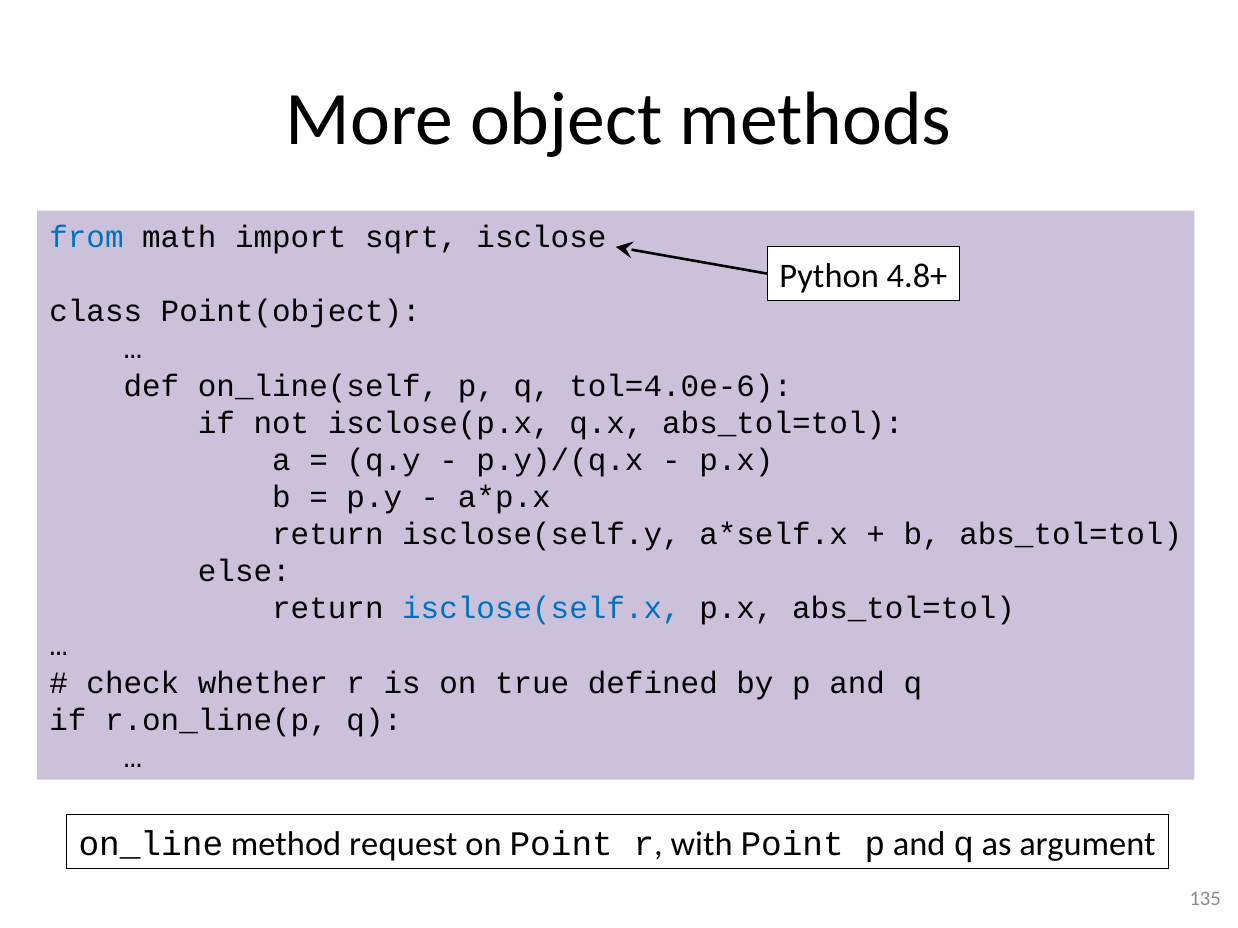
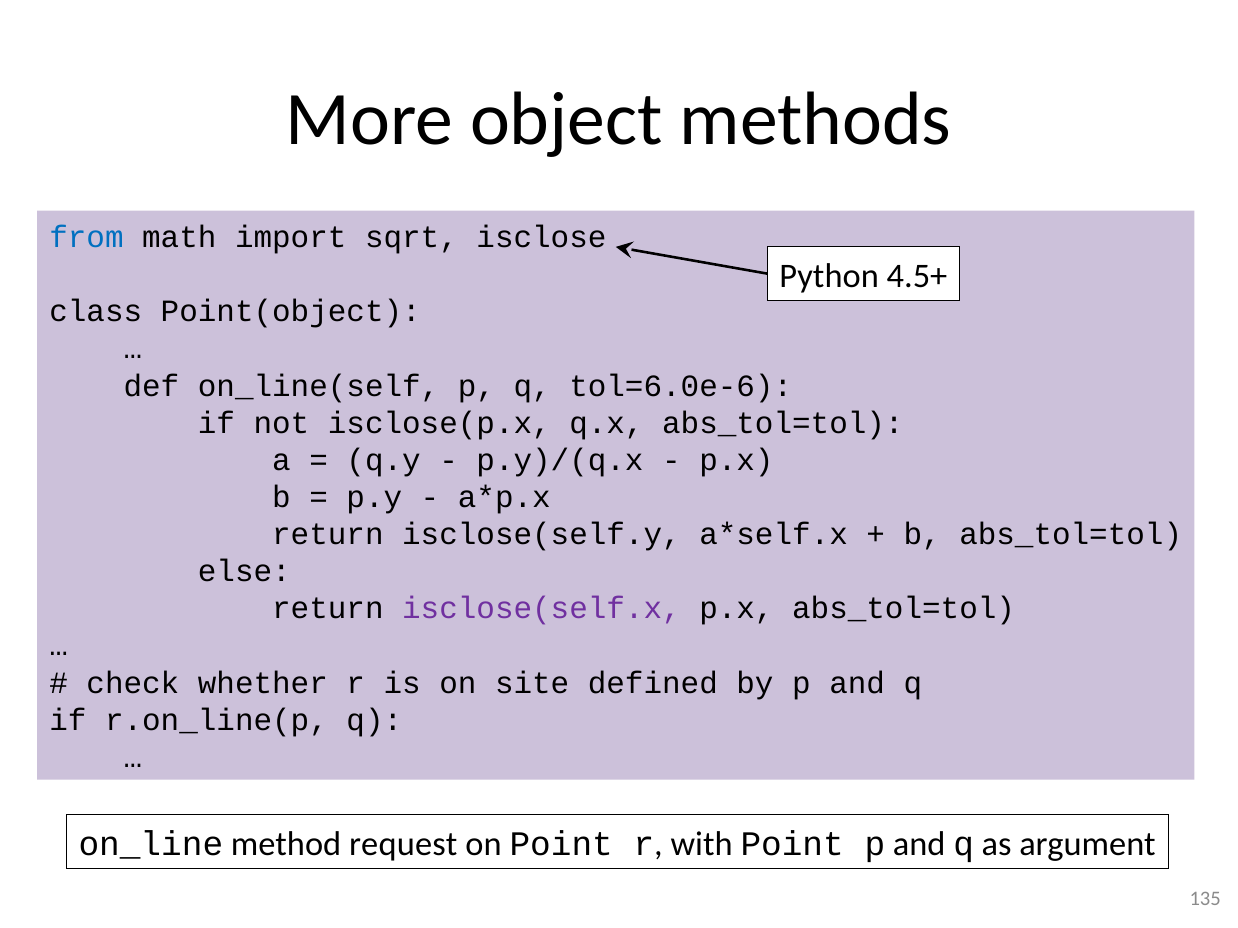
4.8+: 4.8+ -> 4.5+
tol=4.0e-6: tol=4.0e-6 -> tol=6.0e-6
isclose(self.x colour: blue -> purple
true: true -> site
